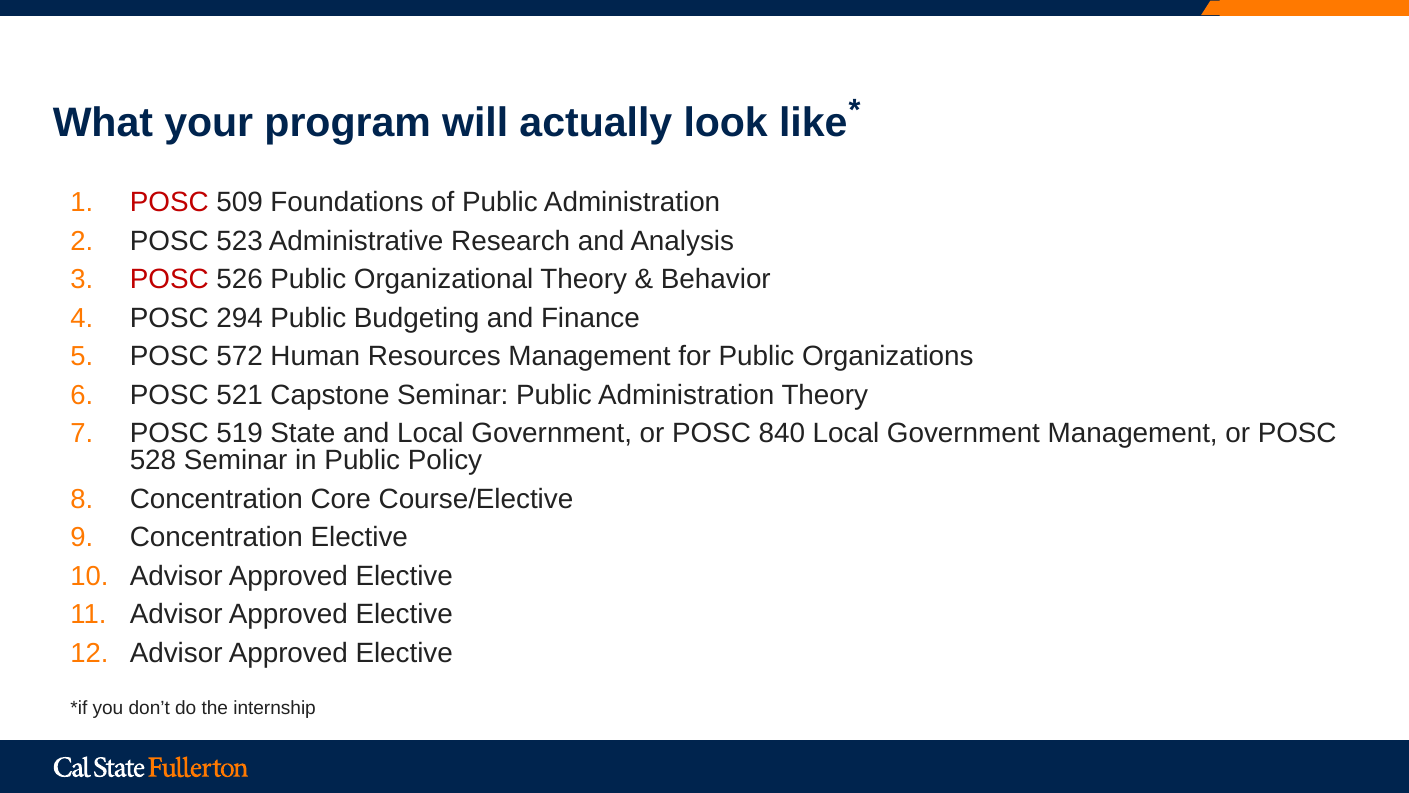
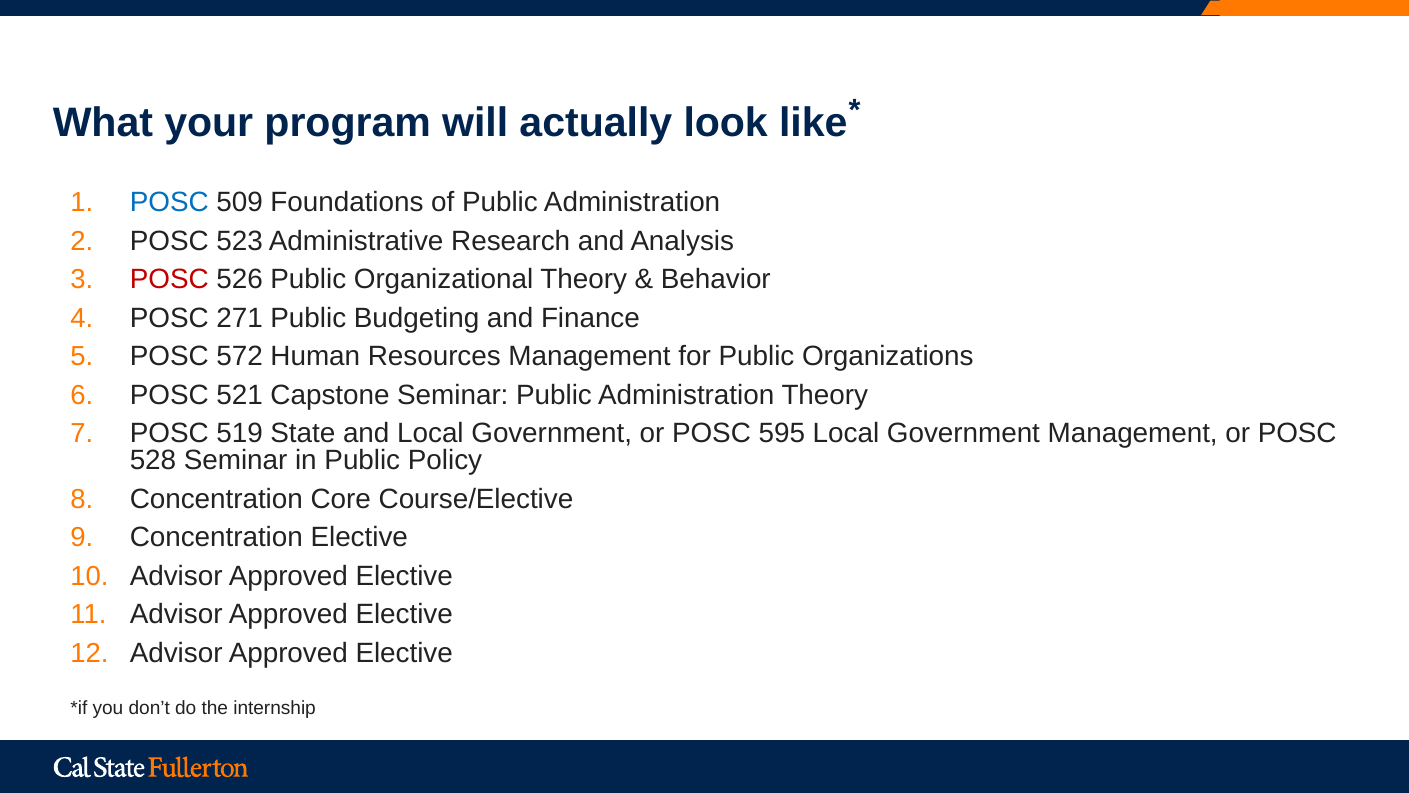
POSC at (169, 202) colour: red -> blue
294: 294 -> 271
840: 840 -> 595
